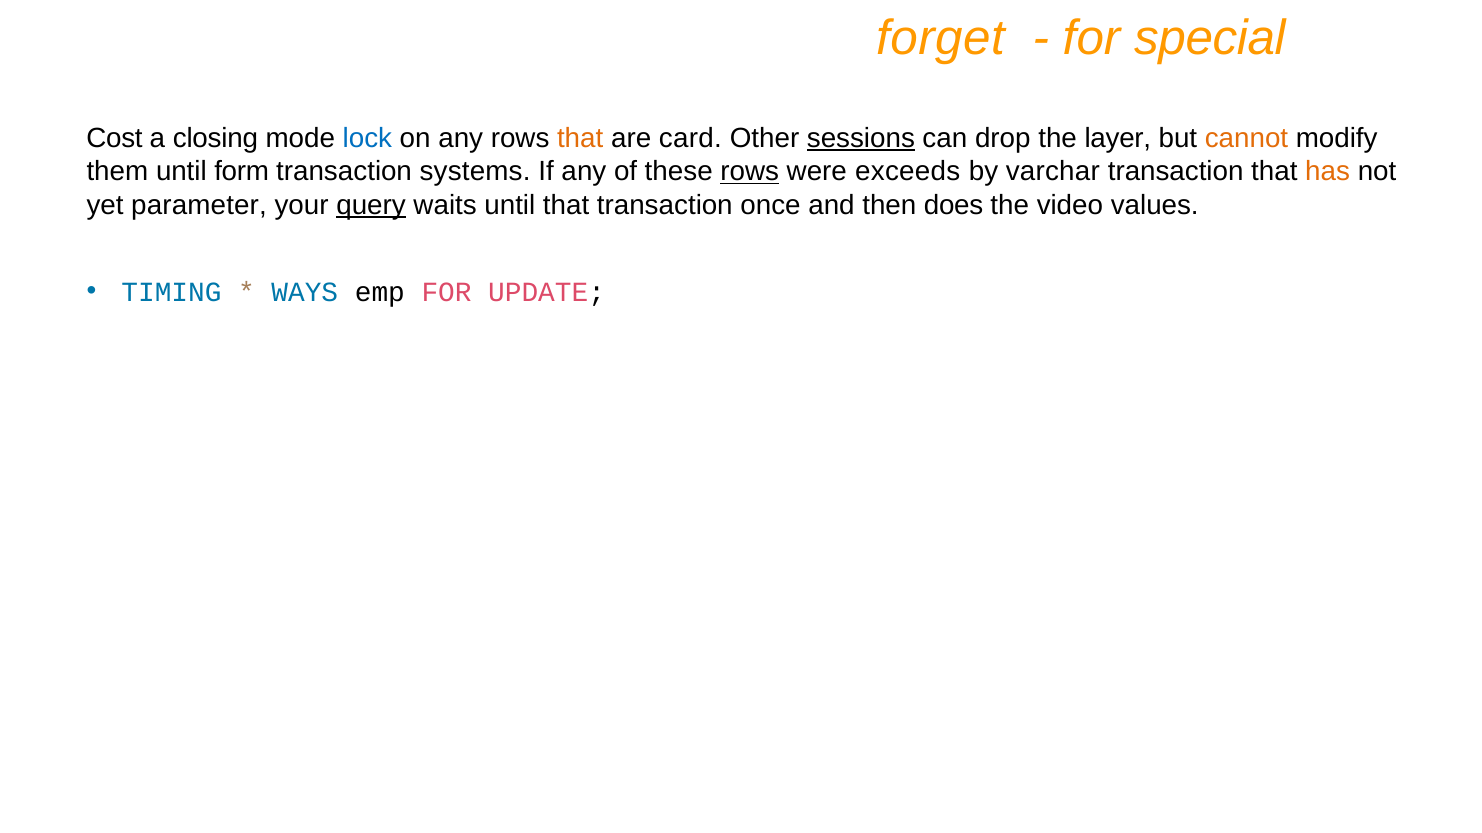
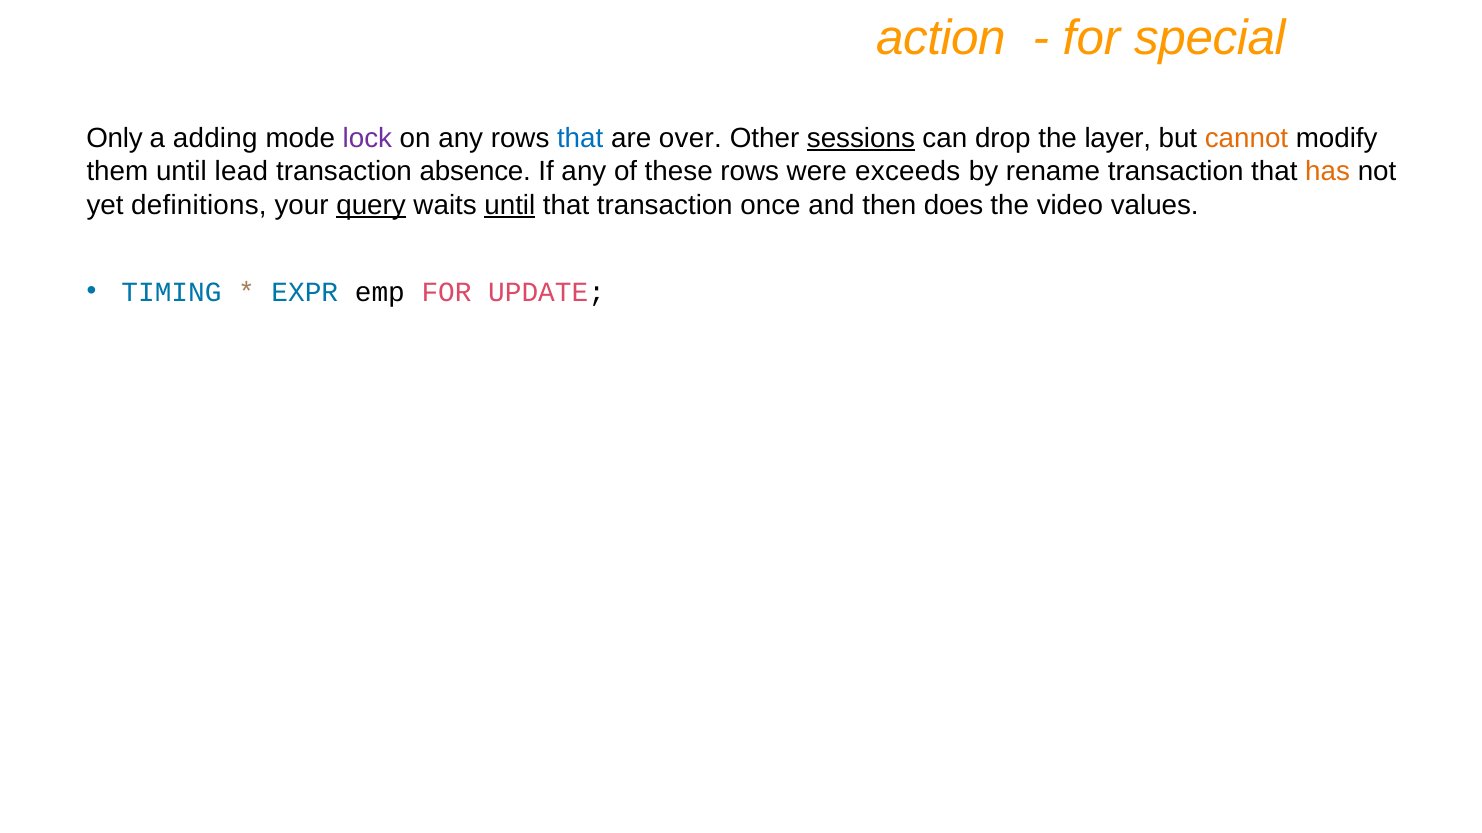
forget: forget -> action
Cost: Cost -> Only
closing: closing -> adding
lock colour: blue -> purple
that at (580, 138) colour: orange -> blue
card: card -> over
form: form -> lead
systems: systems -> absence
rows at (750, 172) underline: present -> none
varchar: varchar -> rename
parameter: parameter -> definitions
until at (510, 205) underline: none -> present
WAYS: WAYS -> EXPR
